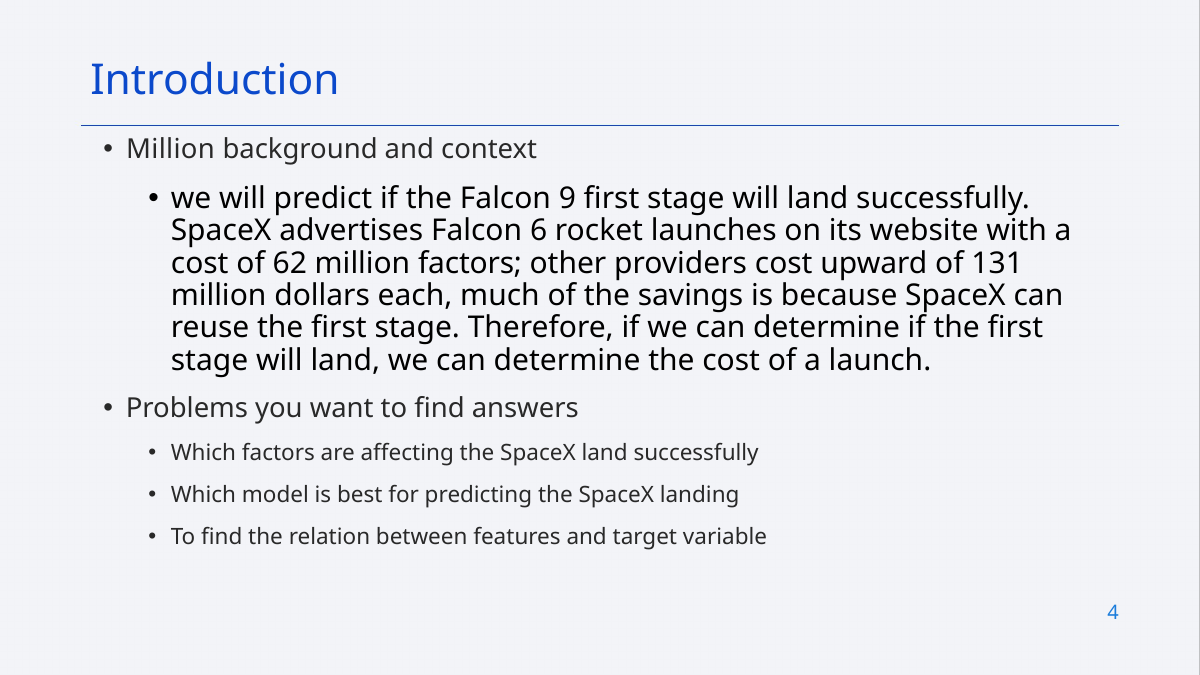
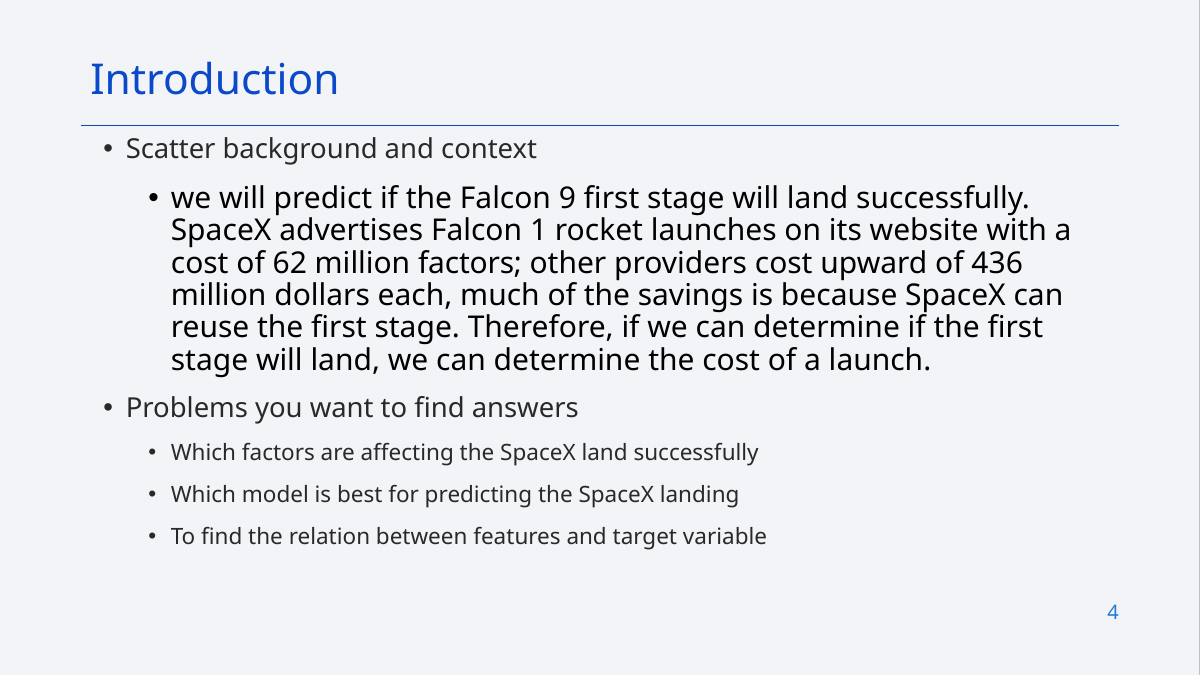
Million at (170, 150): Million -> Scatter
6: 6 -> 1
131: 131 -> 436
